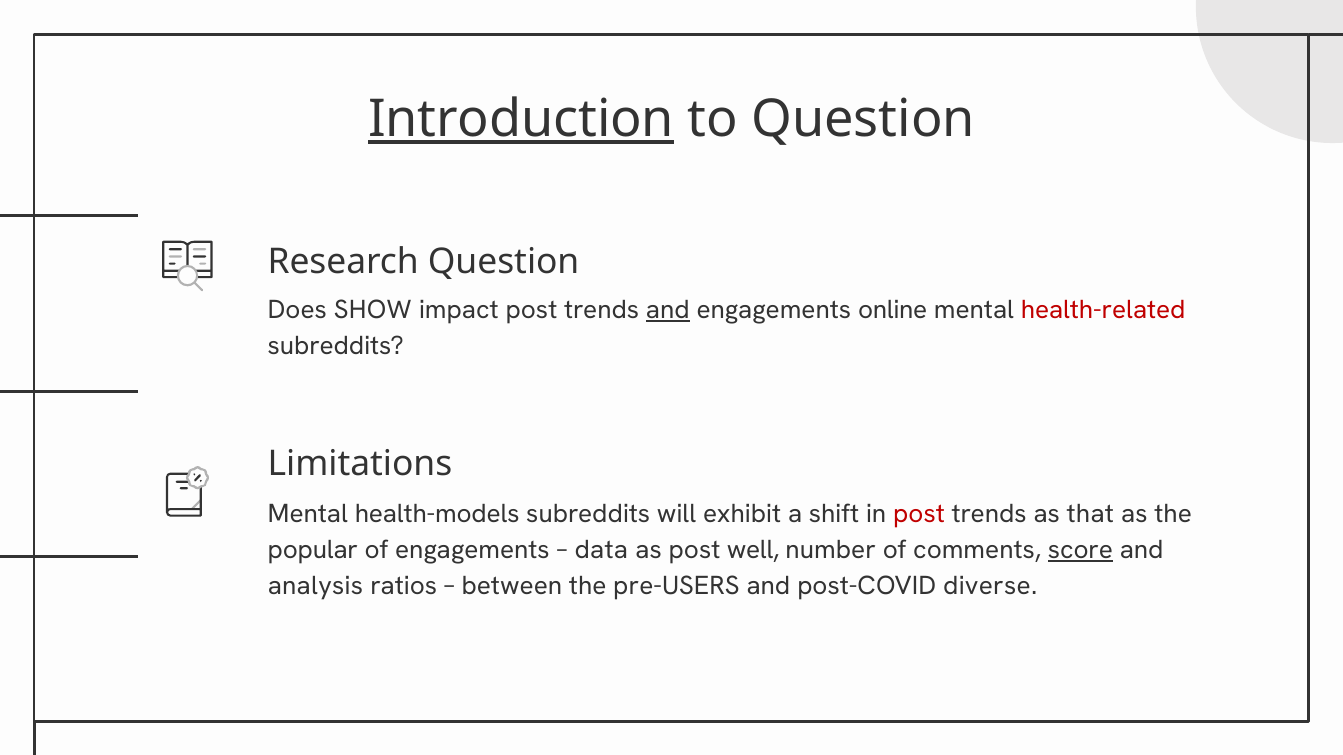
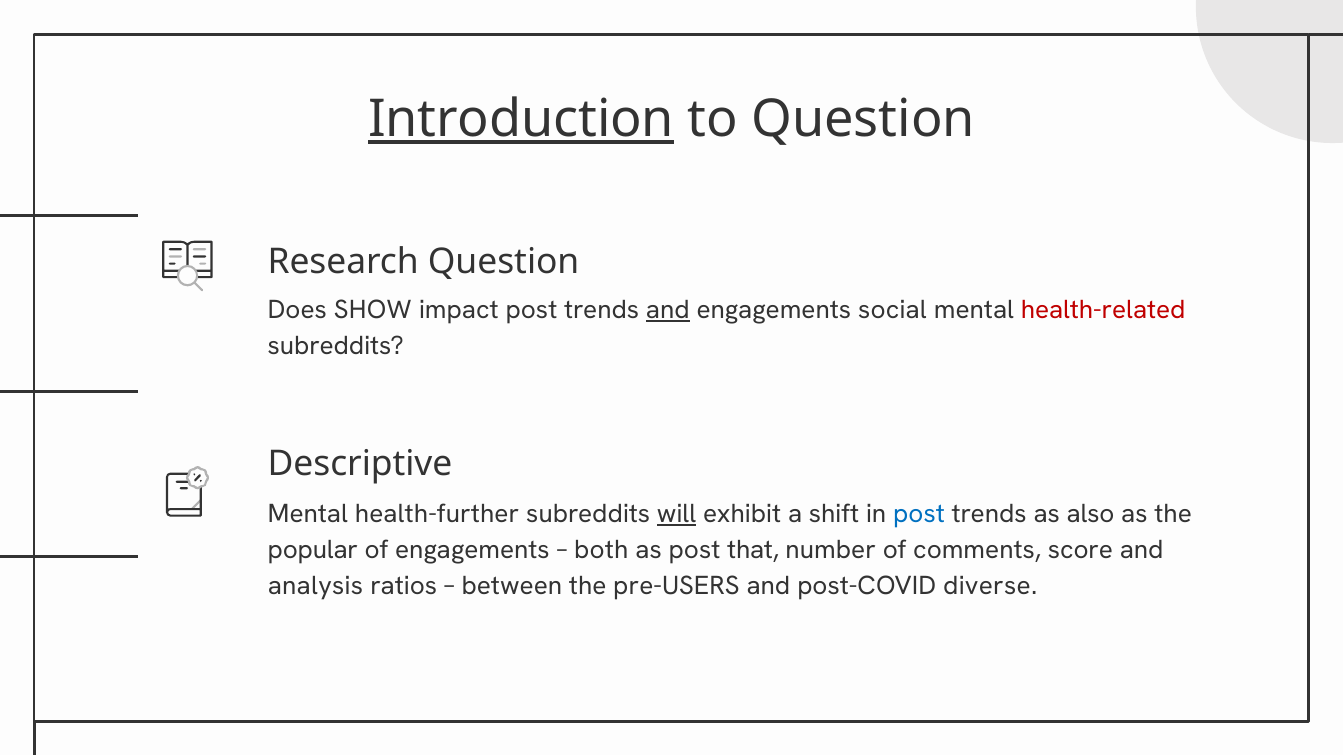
online: online -> social
Limitations: Limitations -> Descriptive
health-models: health-models -> health-further
will underline: none -> present
post at (919, 514) colour: red -> blue
that: that -> also
data: data -> both
well: well -> that
score underline: present -> none
